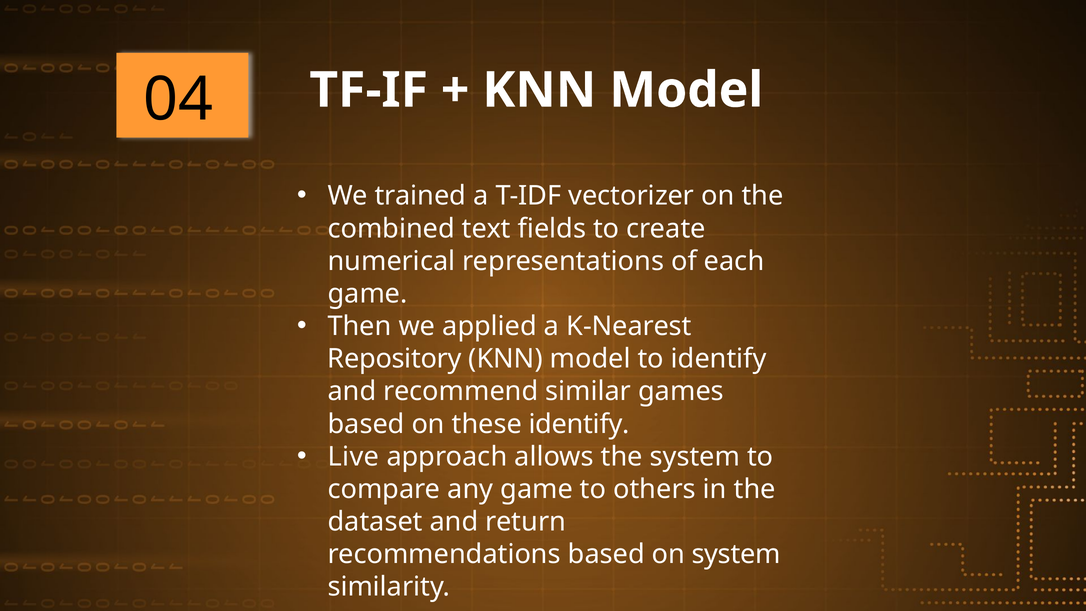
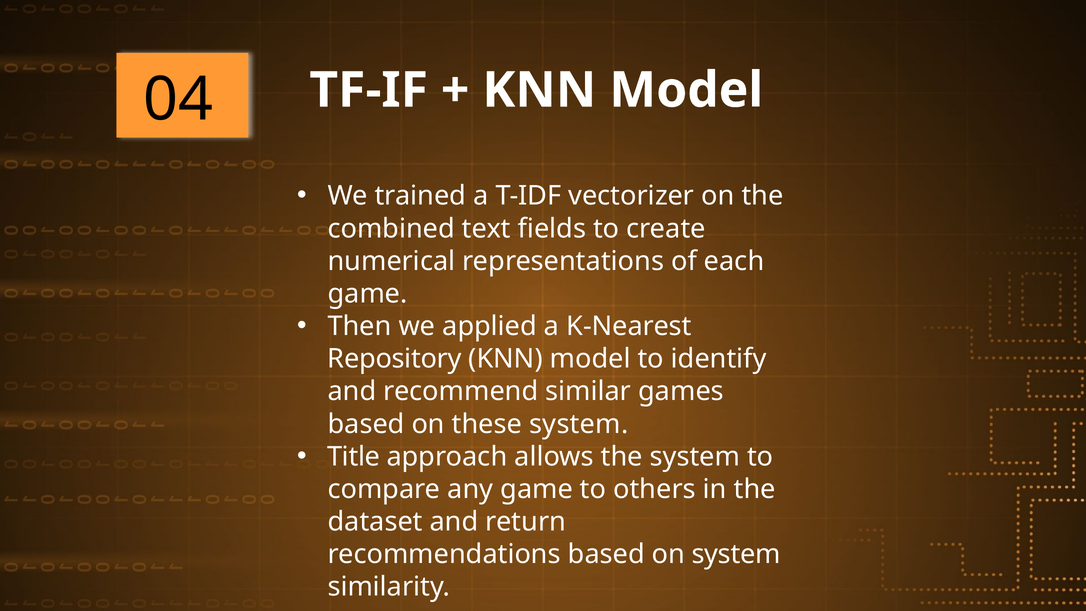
these identify: identify -> system
Live: Live -> Title
